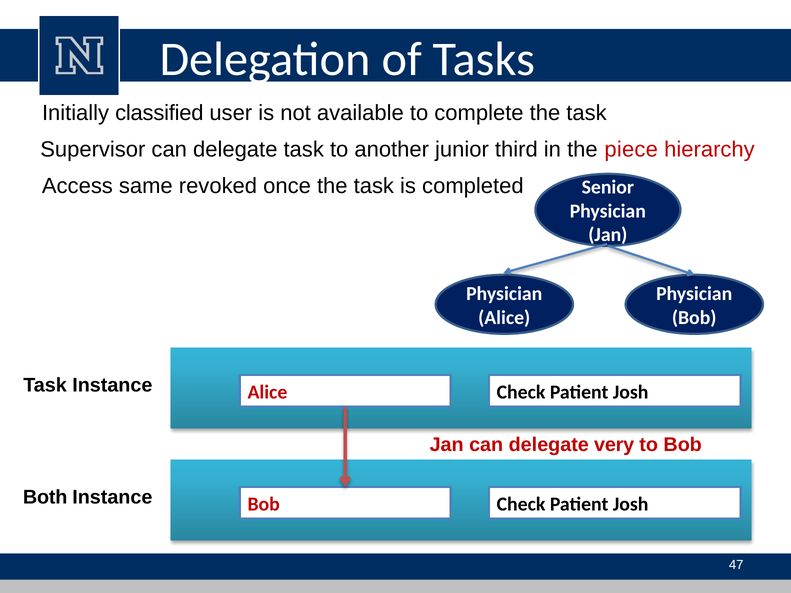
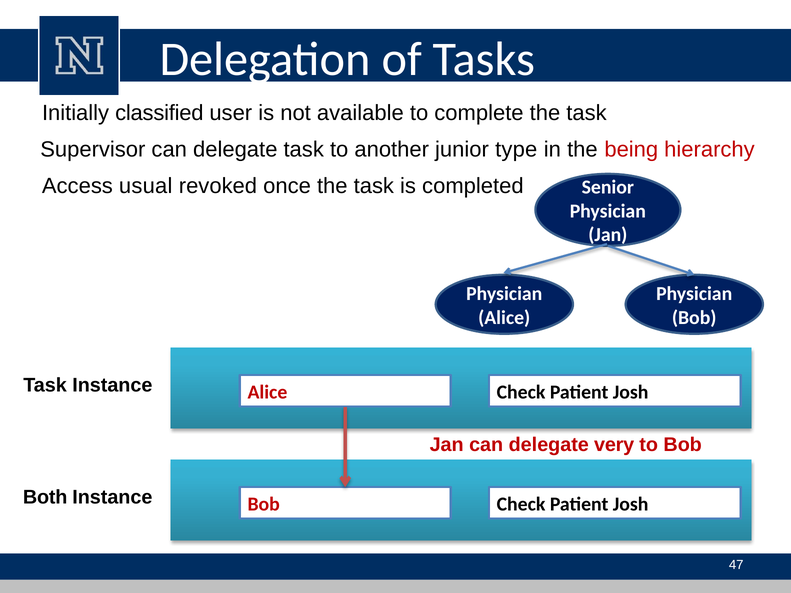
third: third -> type
piece: piece -> being
same: same -> usual
